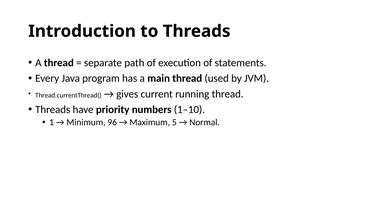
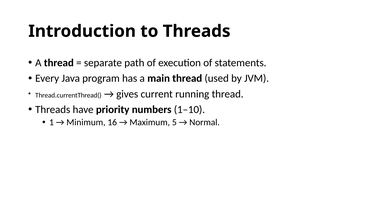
96: 96 -> 16
